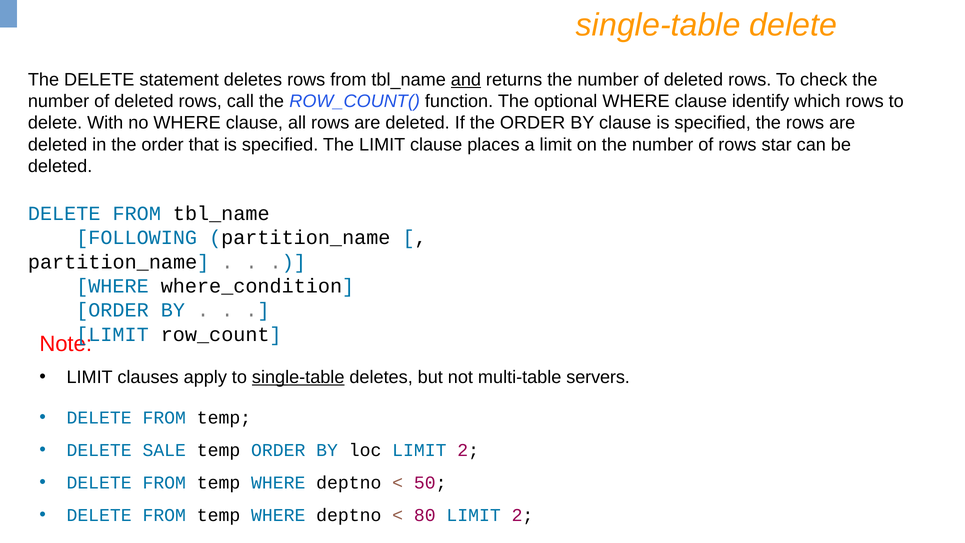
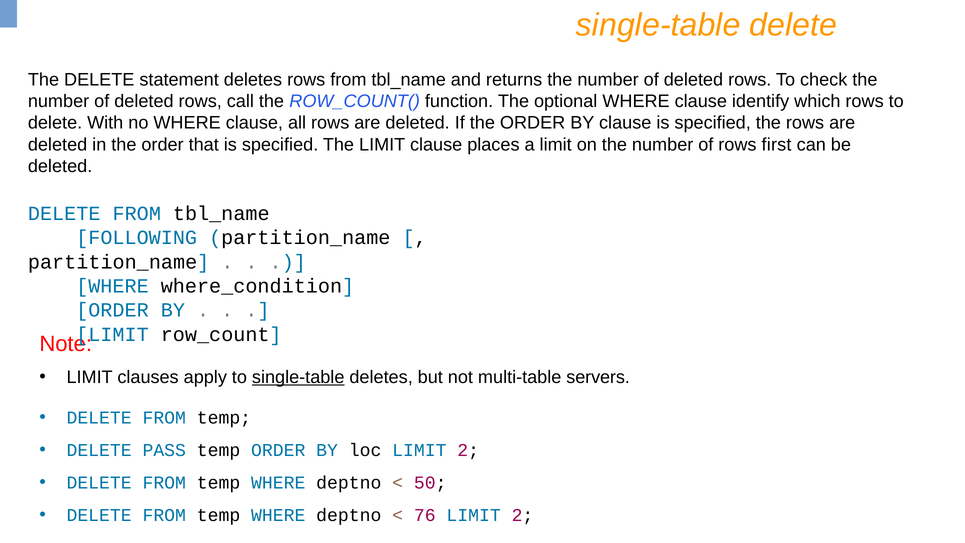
and underline: present -> none
star: star -> first
SALE: SALE -> PASS
80: 80 -> 76
